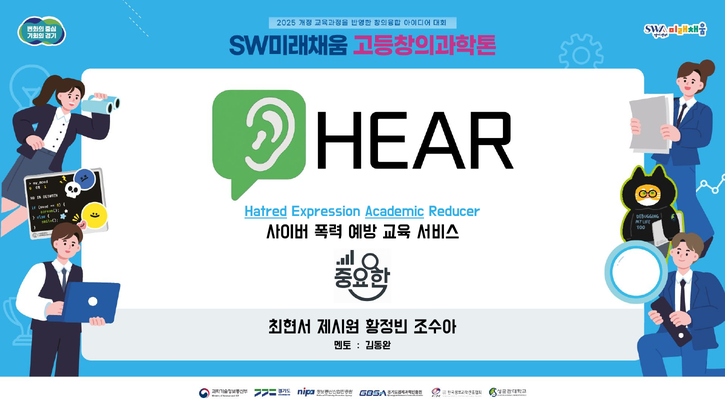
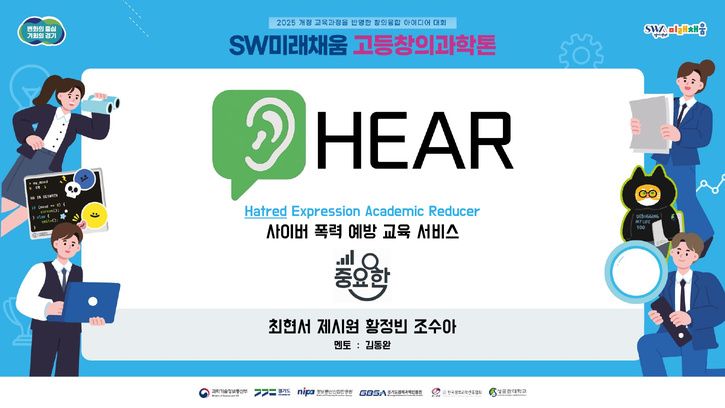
Academic underline: present -> none
